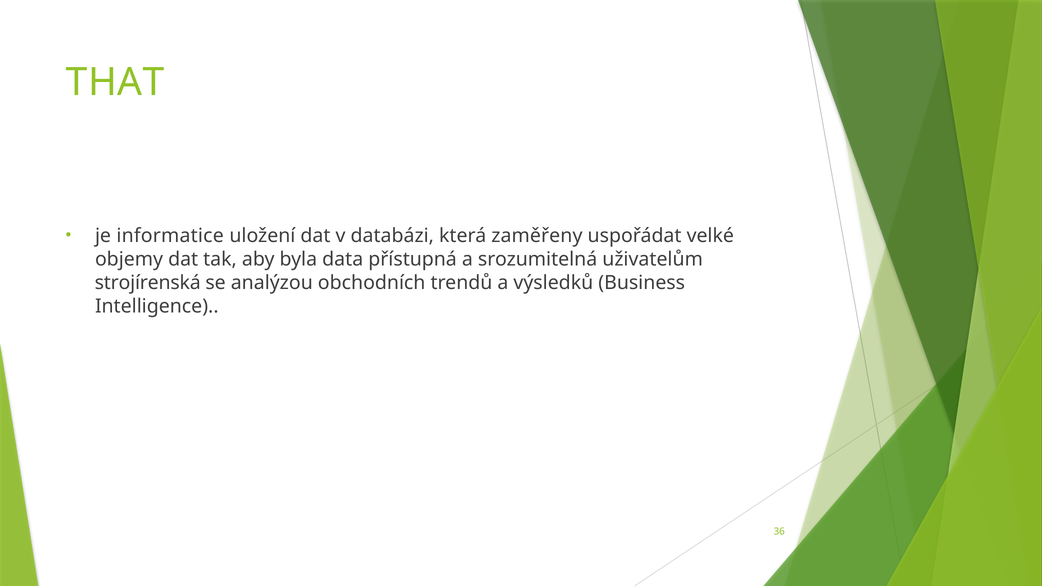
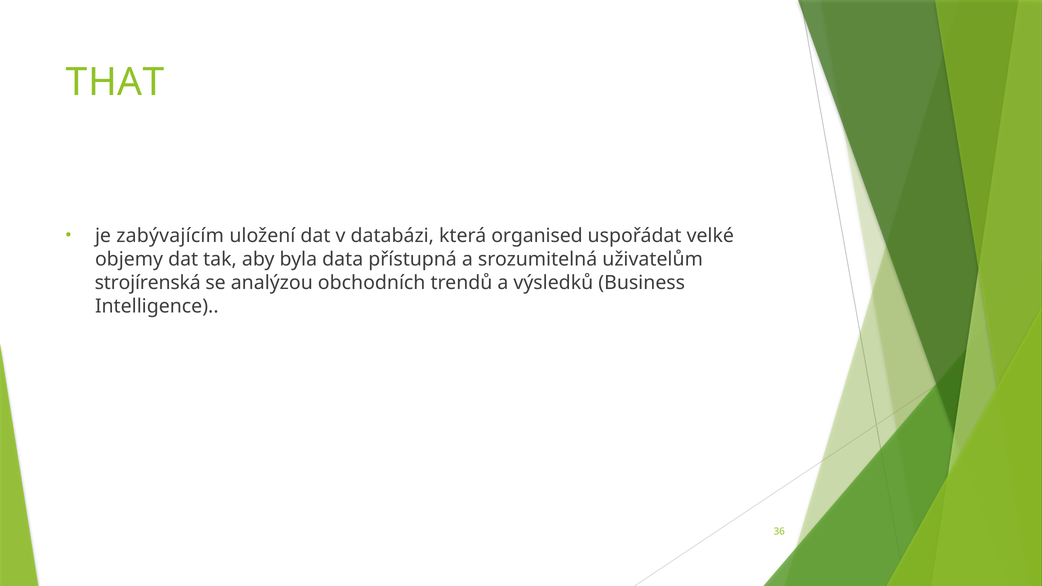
informatice: informatice -> zabývajícím
zaměřeny: zaměřeny -> organised
